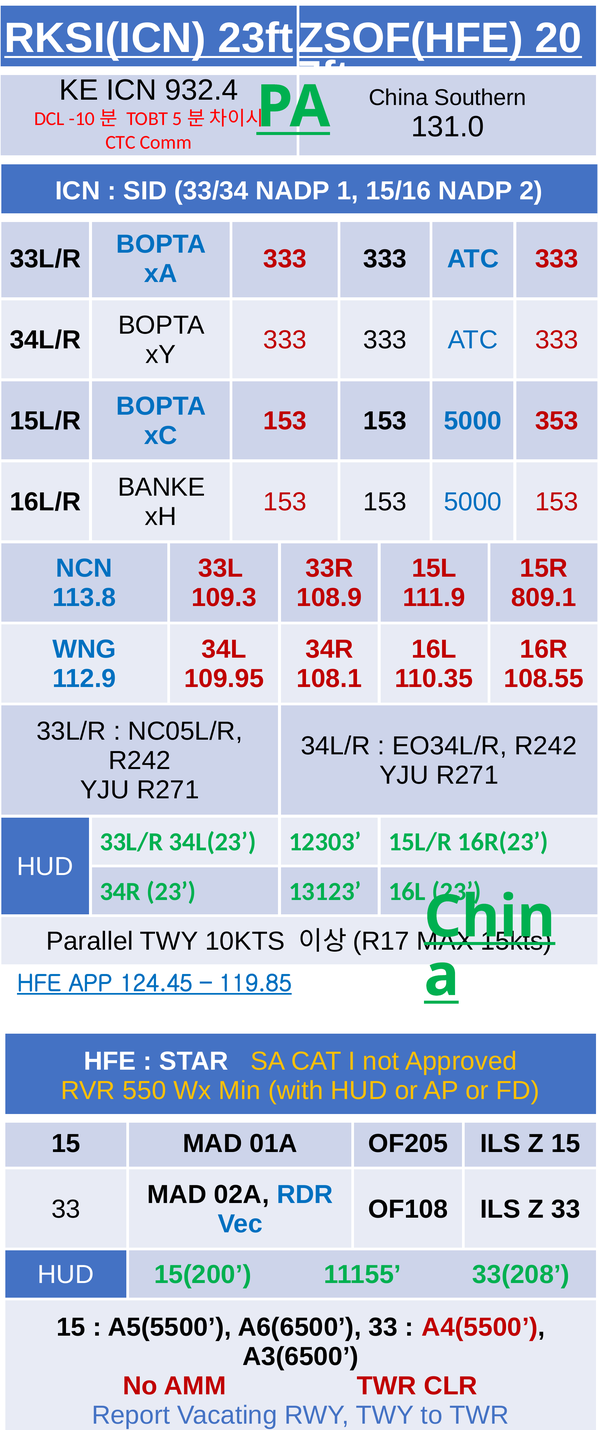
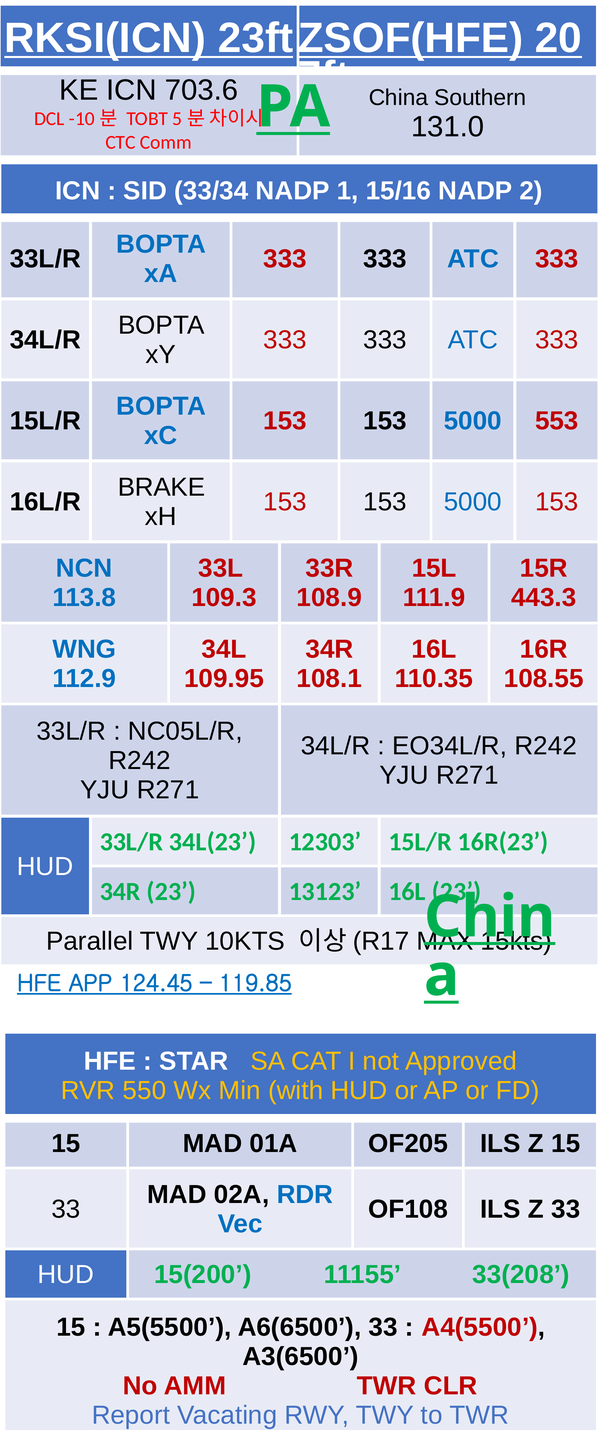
932.4: 932.4 -> 703.6
353: 353 -> 553
BANKE: BANKE -> BRAKE
809.1: 809.1 -> 443.3
